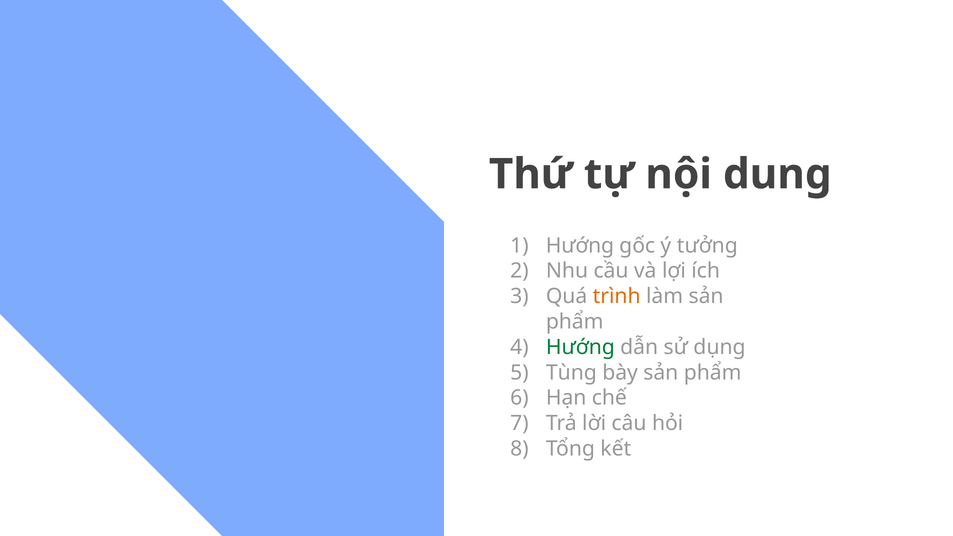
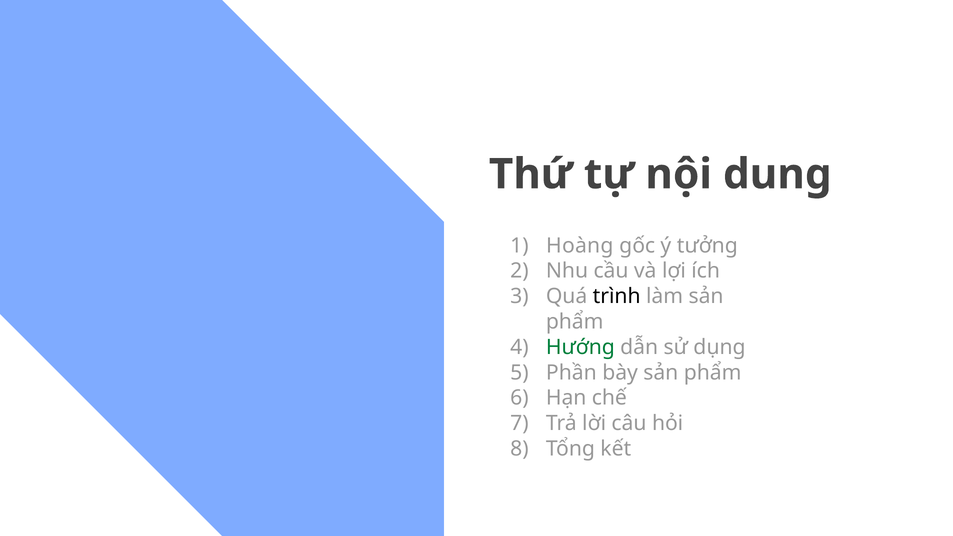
Hướng at (580, 246): Hướng -> Hoàng
trình colour: orange -> black
Tùng: Tùng -> Phần
